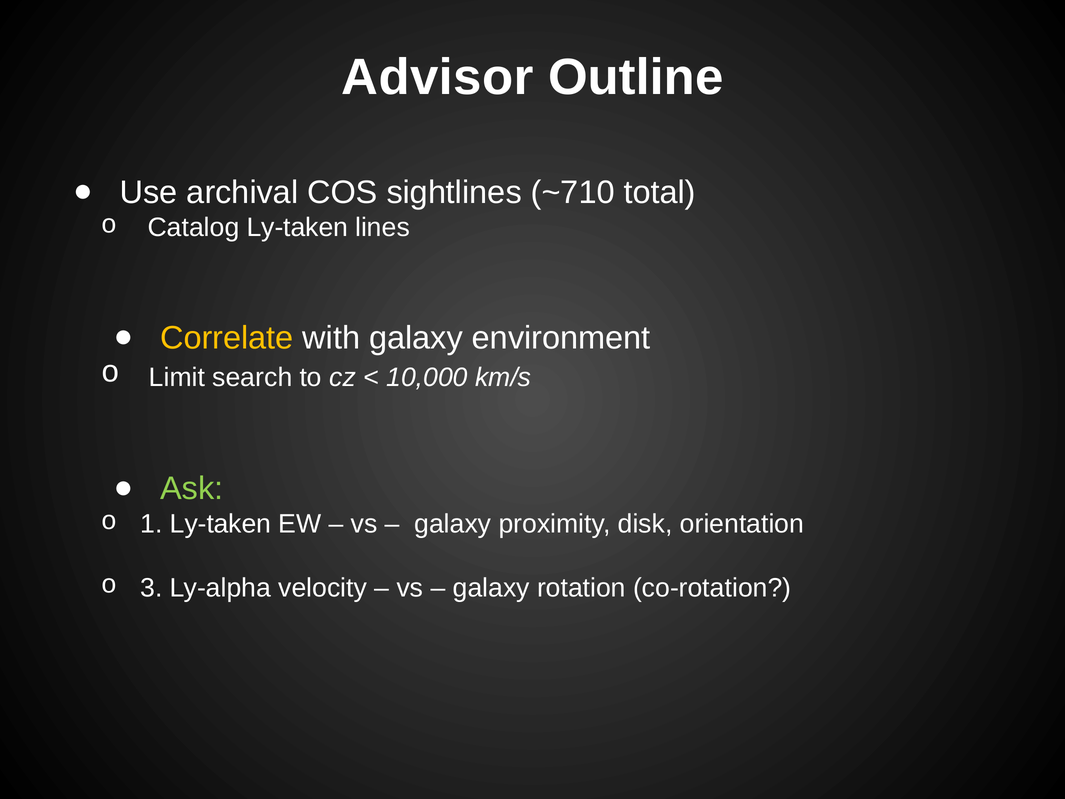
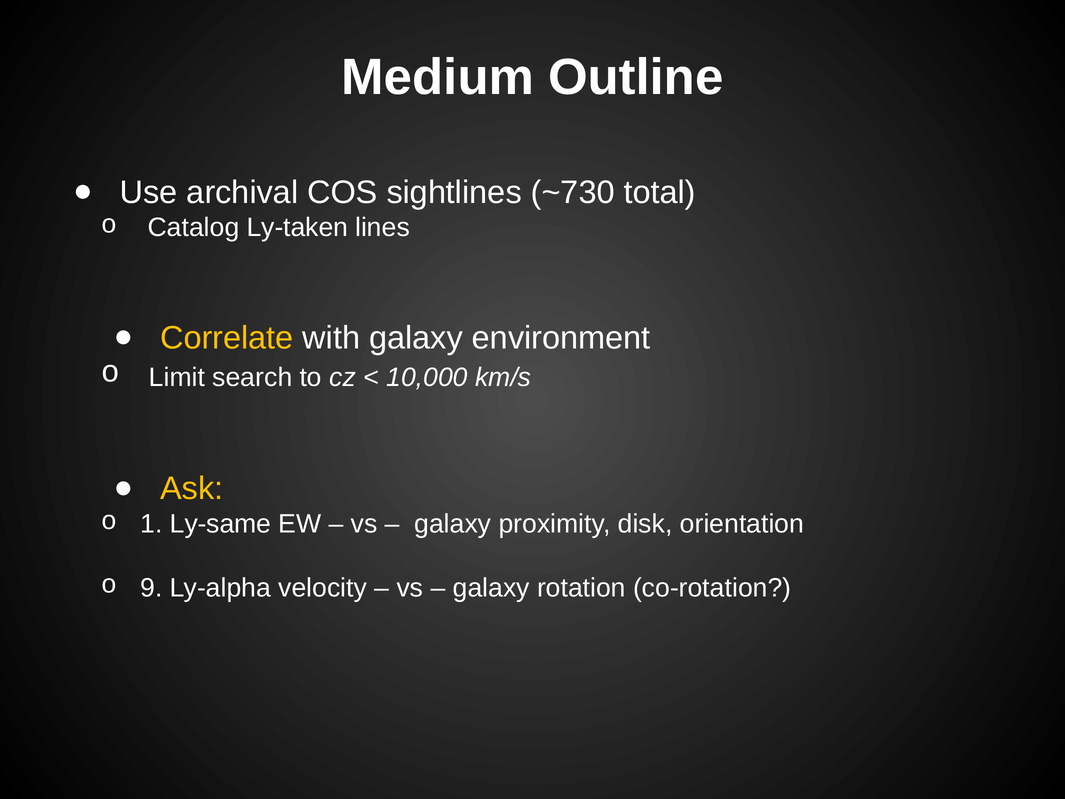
Advisor: Advisor -> Medium
~710: ~710 -> ~730
Ask colour: light green -> yellow
1 Ly-taken: Ly-taken -> Ly-same
3: 3 -> 9
